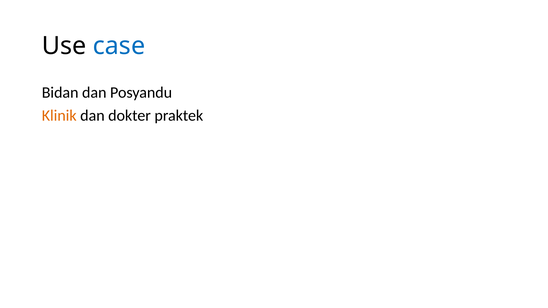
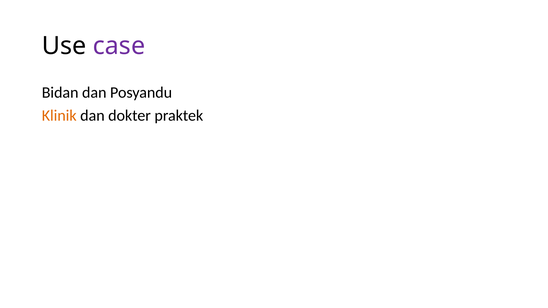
case colour: blue -> purple
